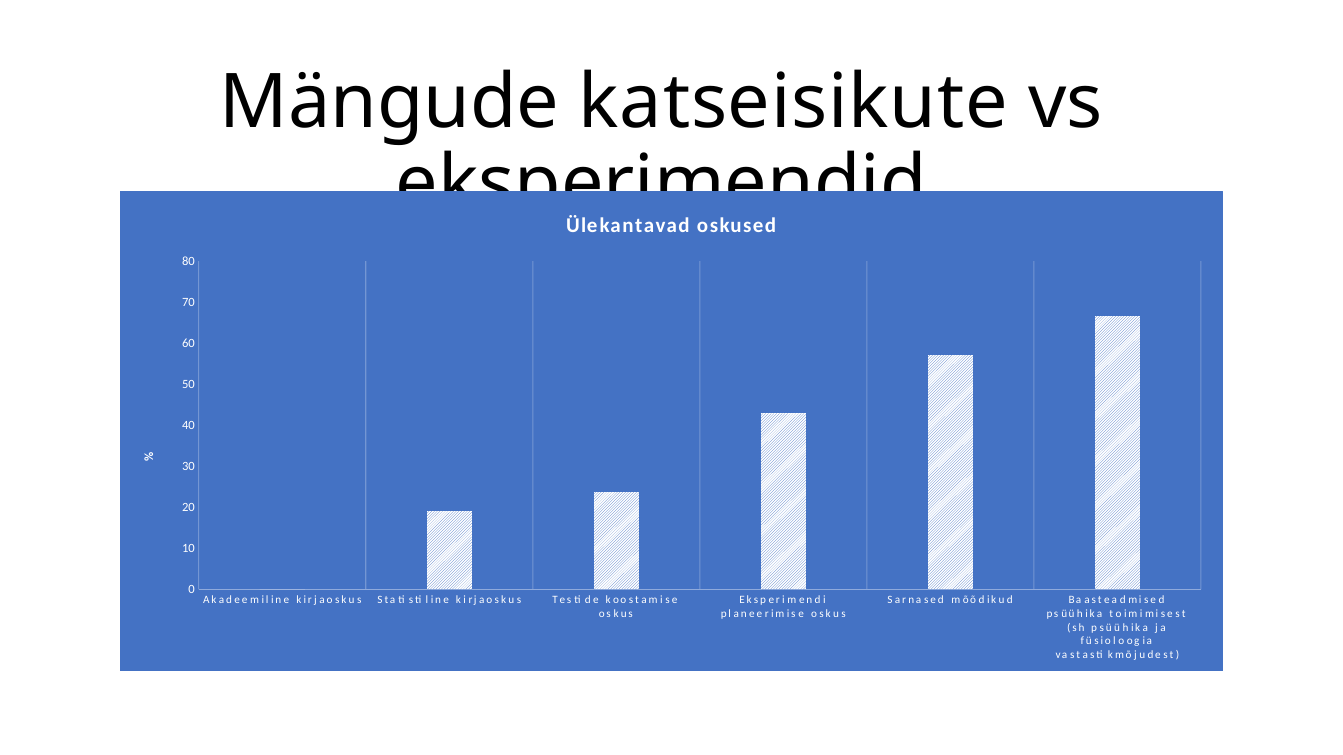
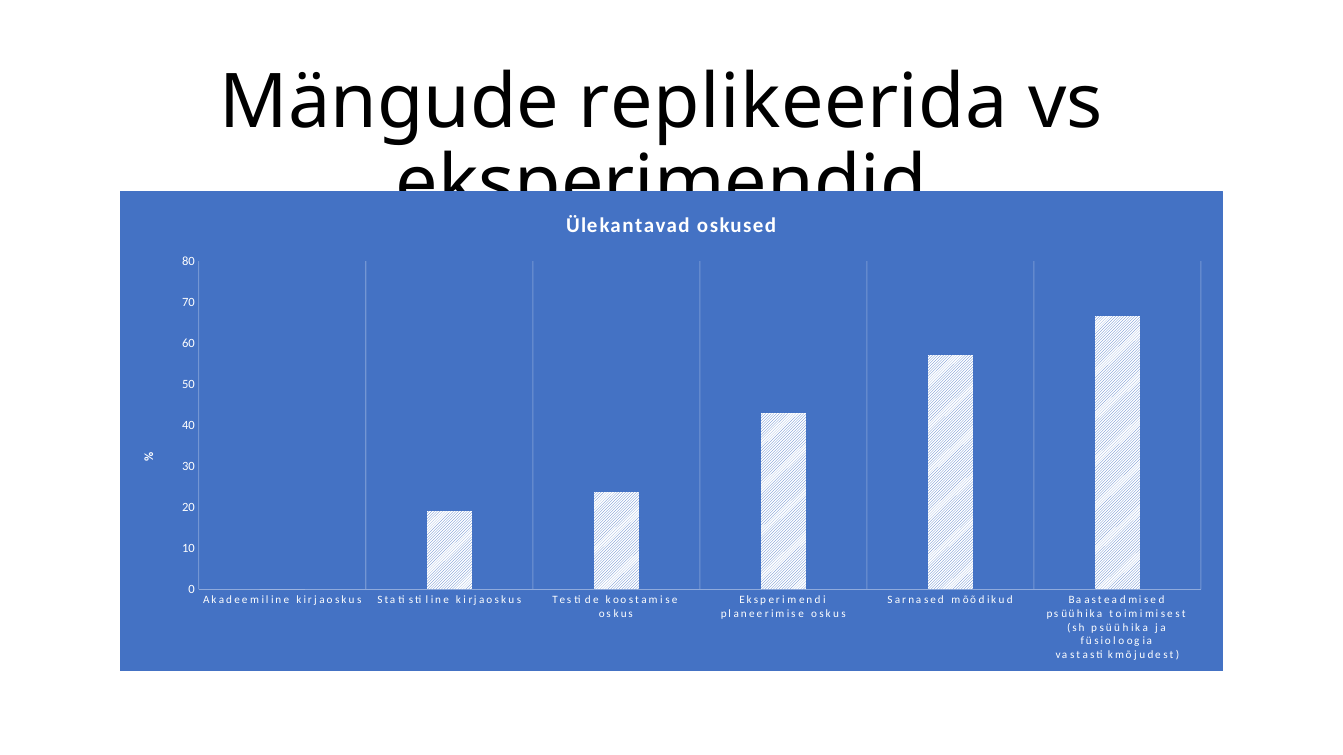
katseisikute: katseisikute -> replikeerida
